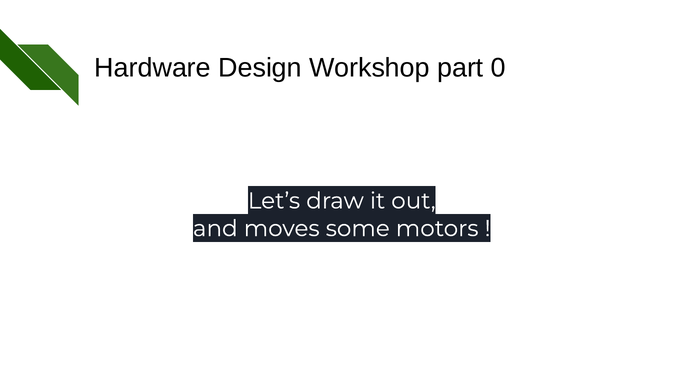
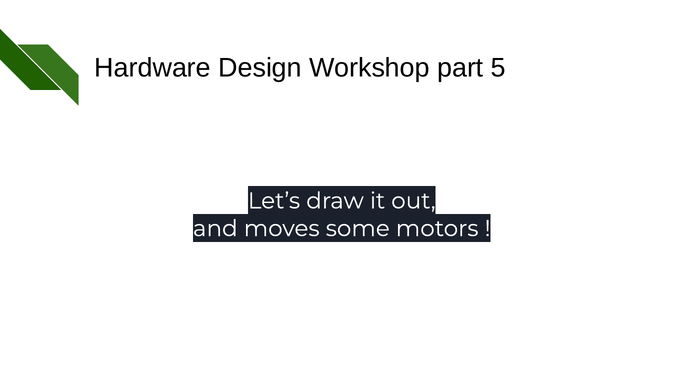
0: 0 -> 5
